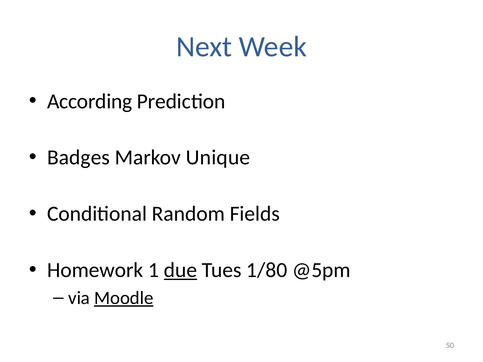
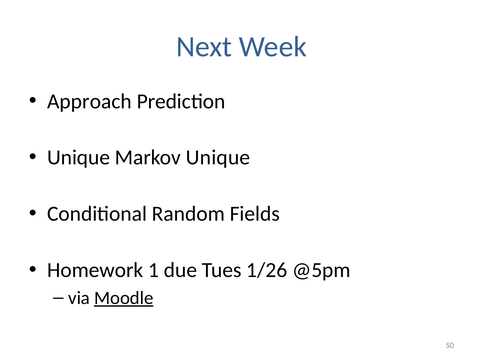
According: According -> Approach
Badges at (78, 158): Badges -> Unique
due underline: present -> none
1/80: 1/80 -> 1/26
